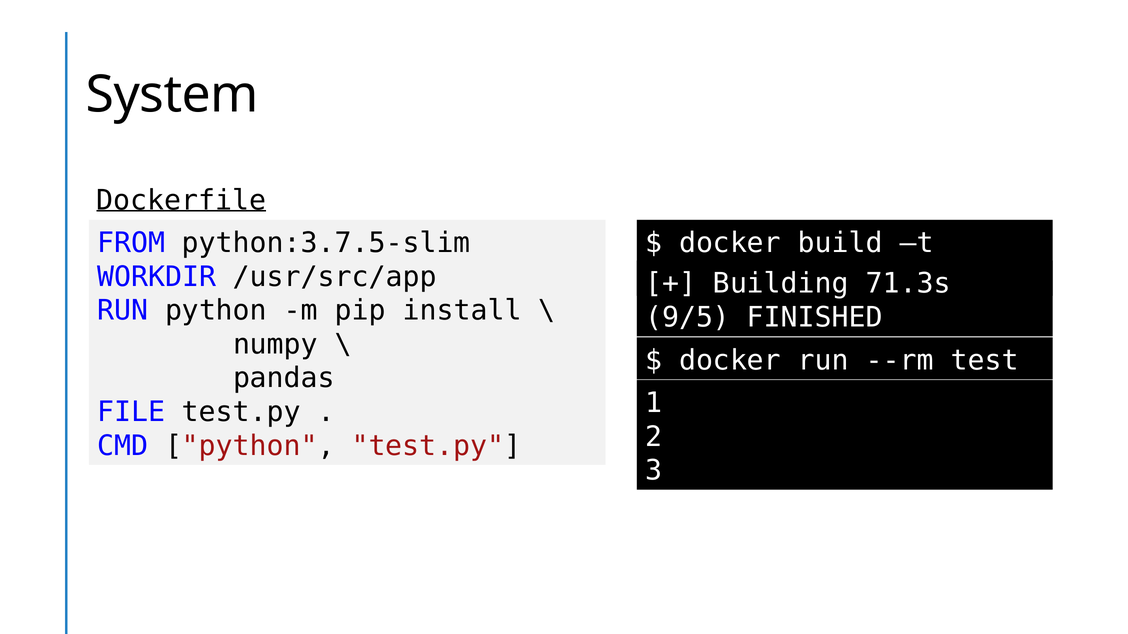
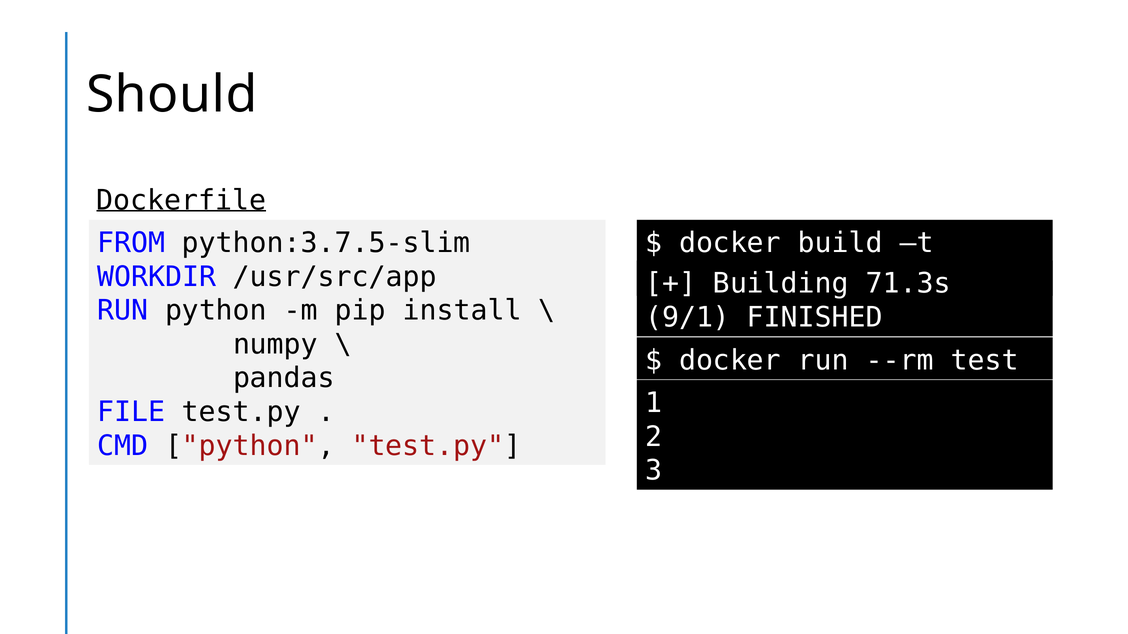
System: System -> Should
9/5: 9/5 -> 9/1
